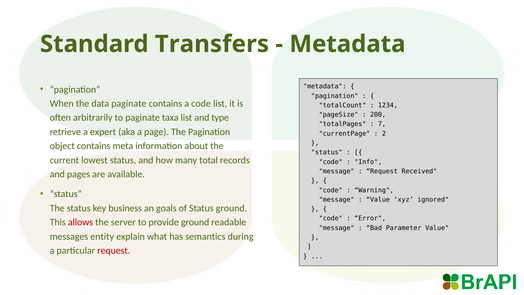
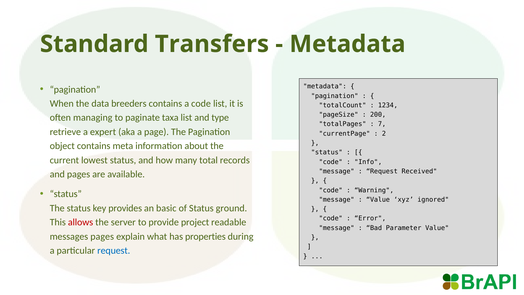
data paginate: paginate -> breeders
arbitrarily: arbitrarily -> managing
business: business -> provides
goals: goals -> basic
provide ground: ground -> project
messages entity: entity -> pages
semantics: semantics -> properties
request at (114, 250) colour: red -> blue
